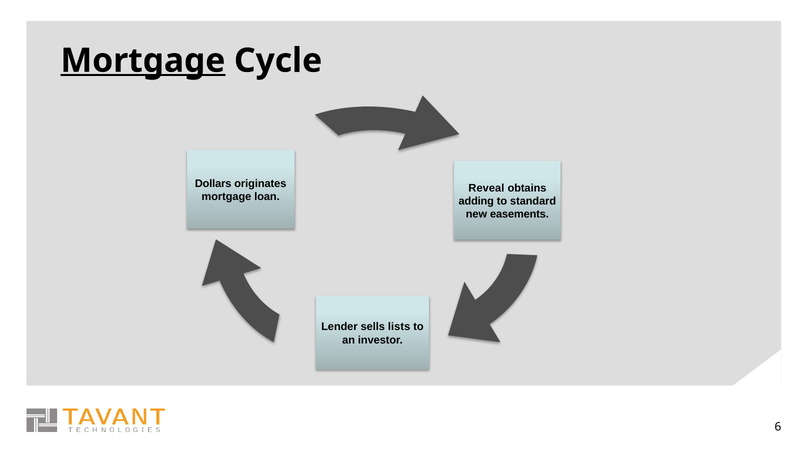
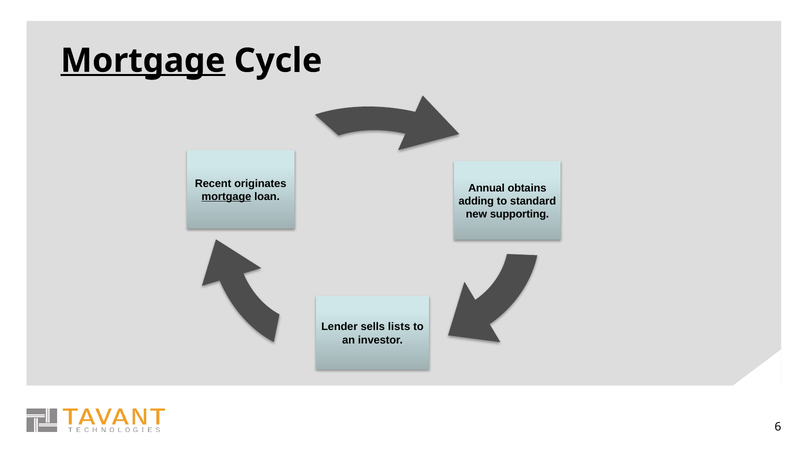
Dollars: Dollars -> Recent
Reveal: Reveal -> Annual
mortgage at (226, 197) underline: none -> present
easements: easements -> supporting
